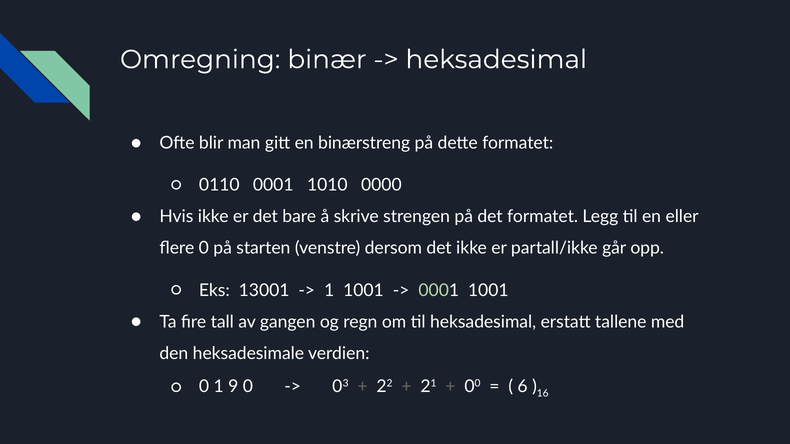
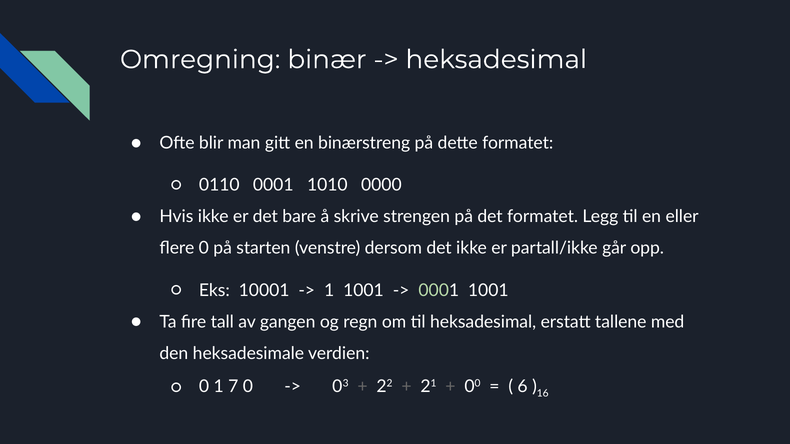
13001: 13001 -> 10001
9: 9 -> 7
